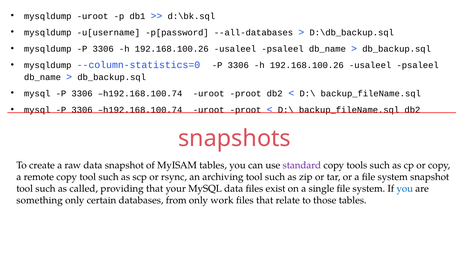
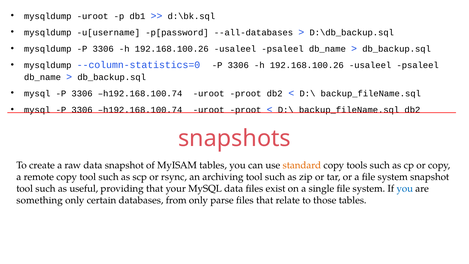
standard colour: purple -> orange
called: called -> useful
work: work -> parse
